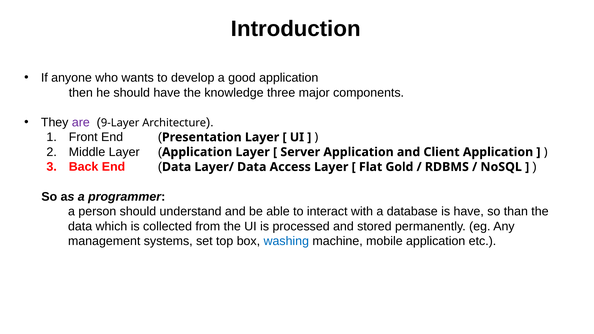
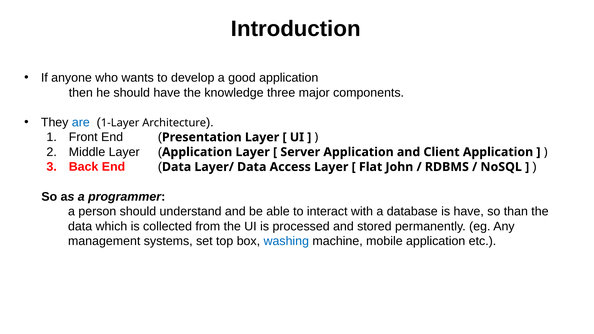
are colour: purple -> blue
9-Layer: 9-Layer -> 1-Layer
Gold: Gold -> John
